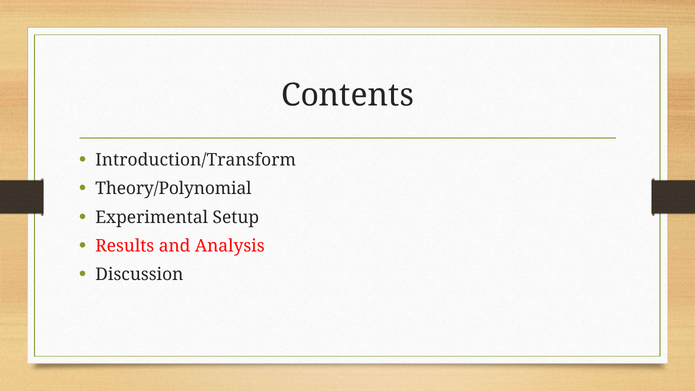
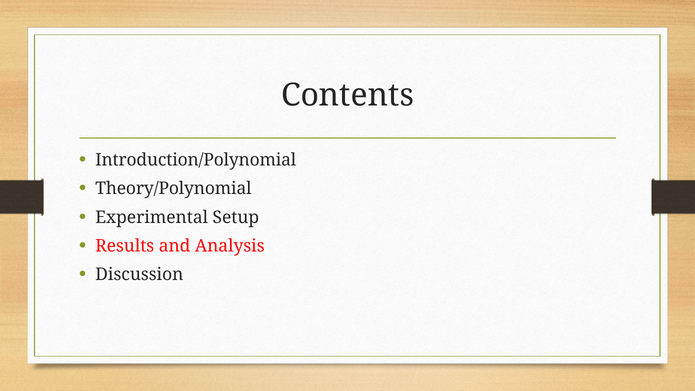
Introduction/Transform: Introduction/Transform -> Introduction/Polynomial
